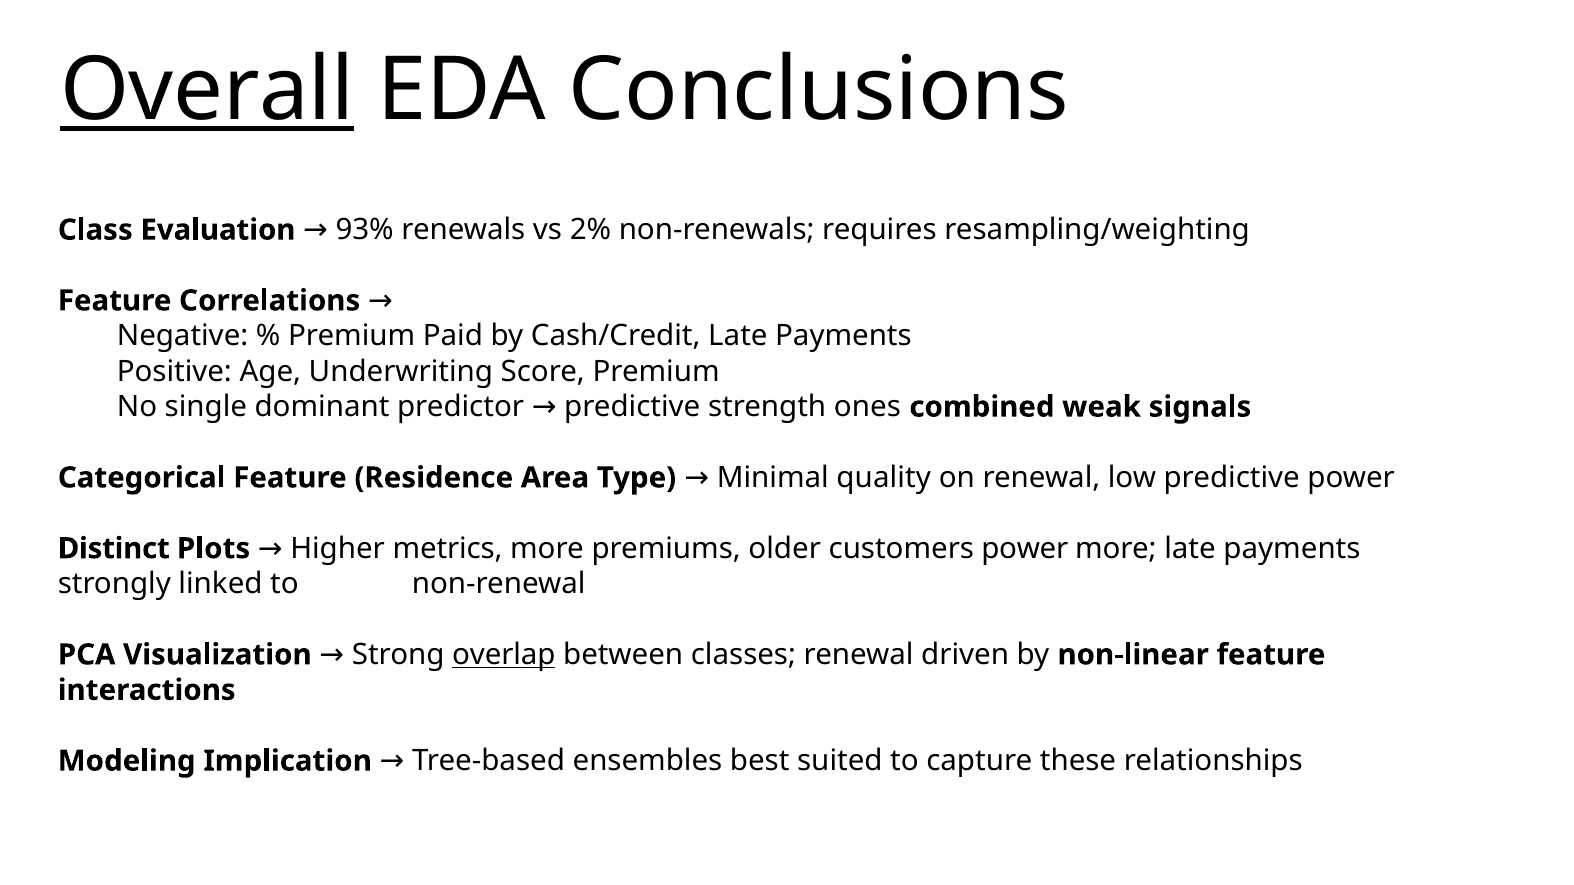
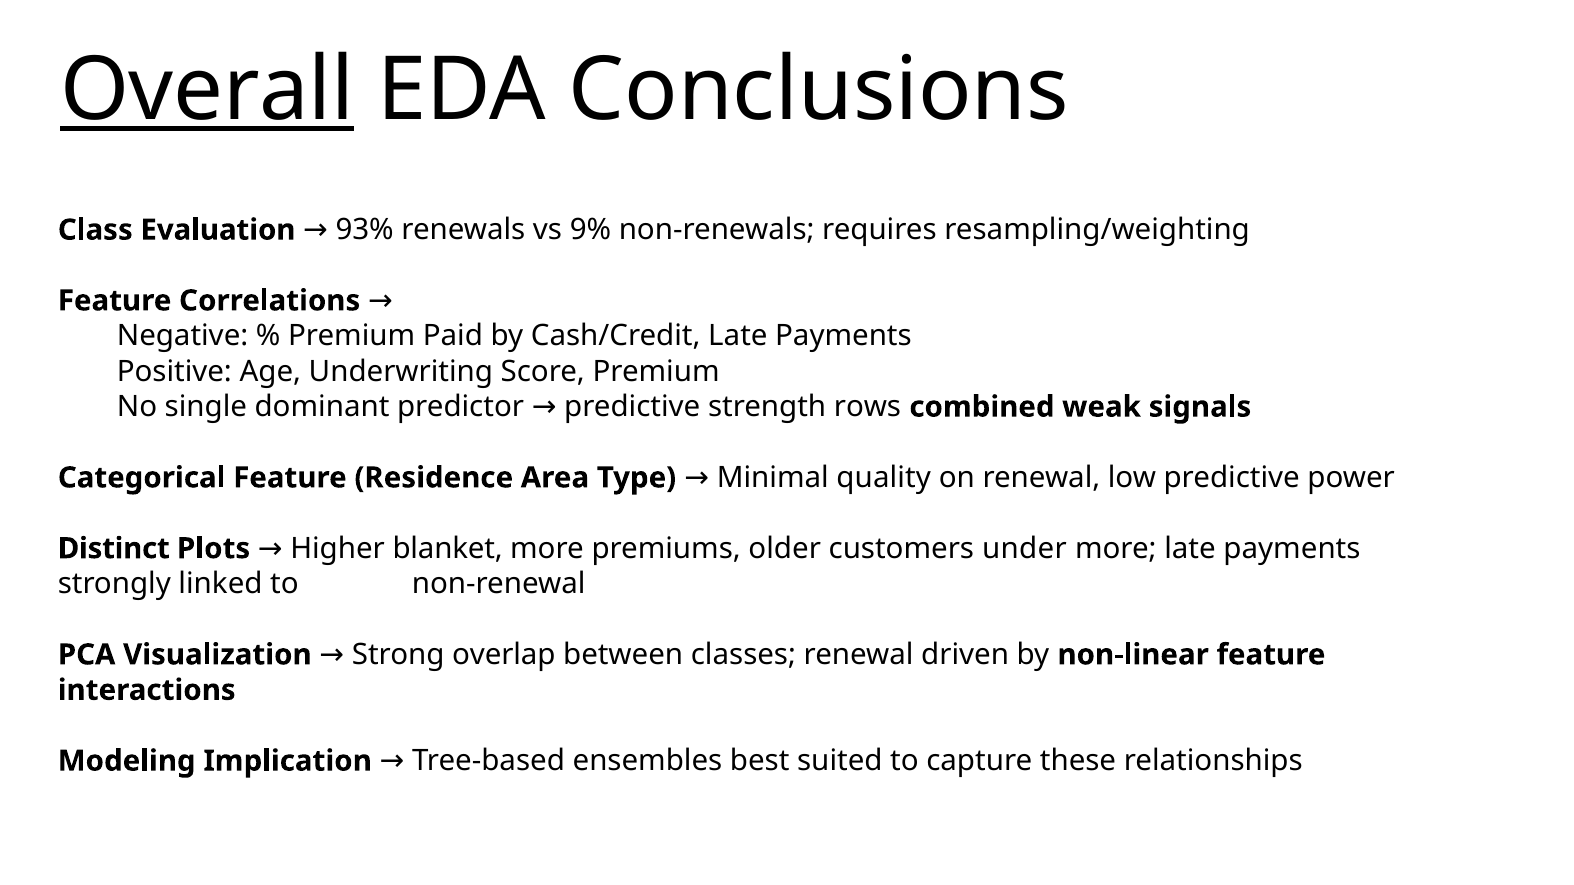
2%: 2% -> 9%
ones: ones -> rows
metrics: metrics -> blanket
customers power: power -> under
overlap underline: present -> none
